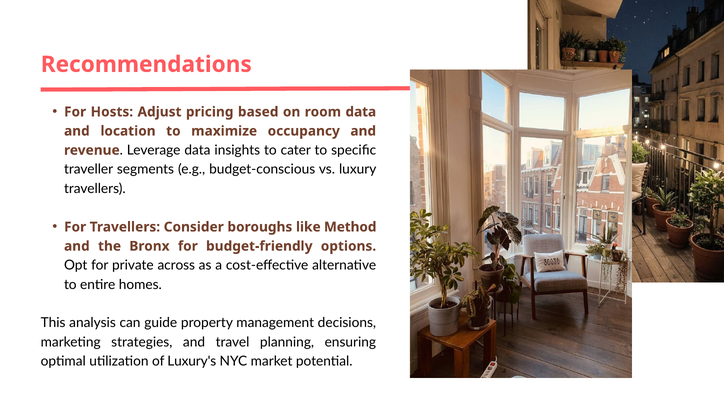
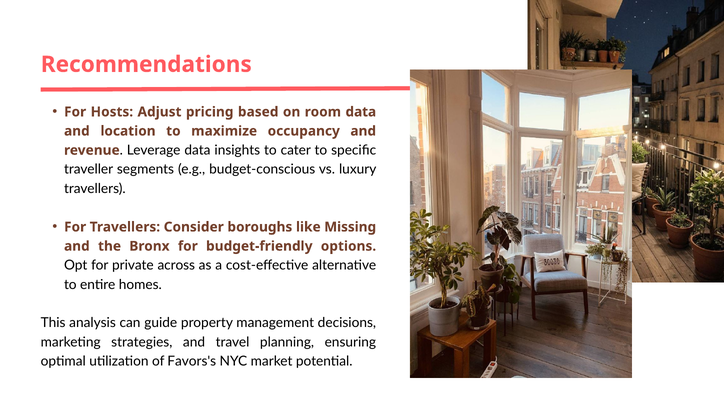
Method: Method -> Missing
Luxury's: Luxury's -> Favors's
